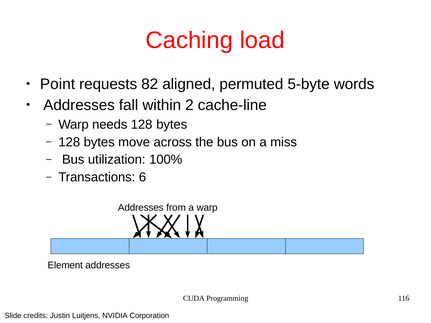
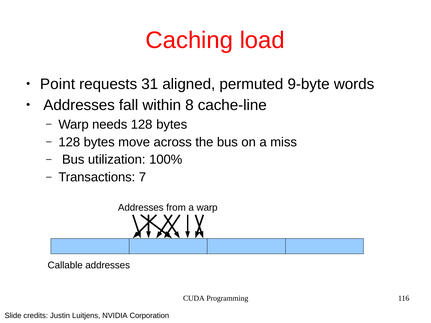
82: 82 -> 31
5-byte: 5-byte -> 9-byte
2: 2 -> 8
6: 6 -> 7
Element: Element -> Callable
